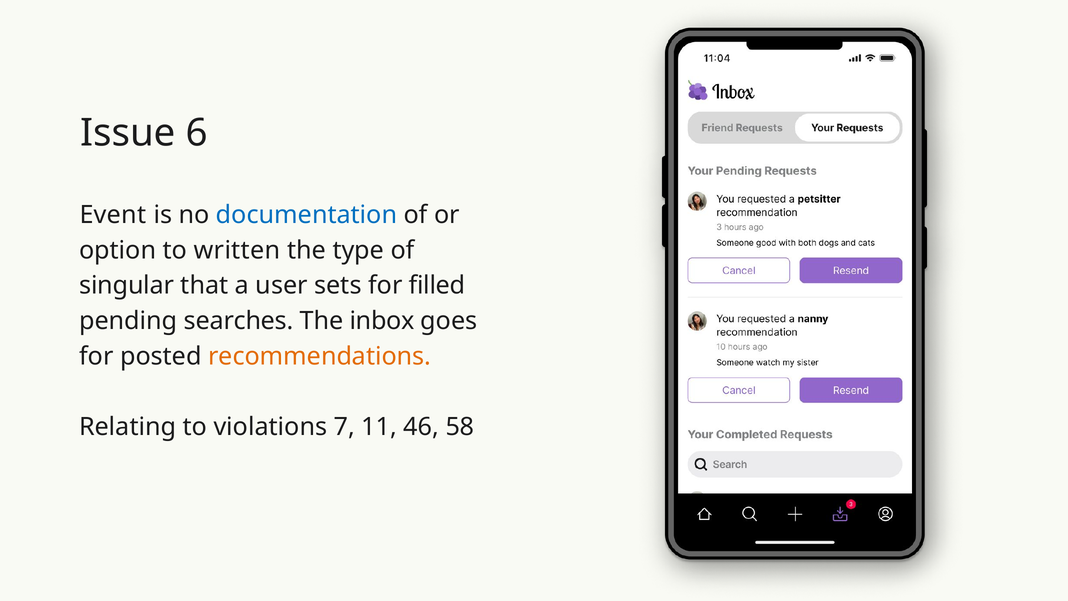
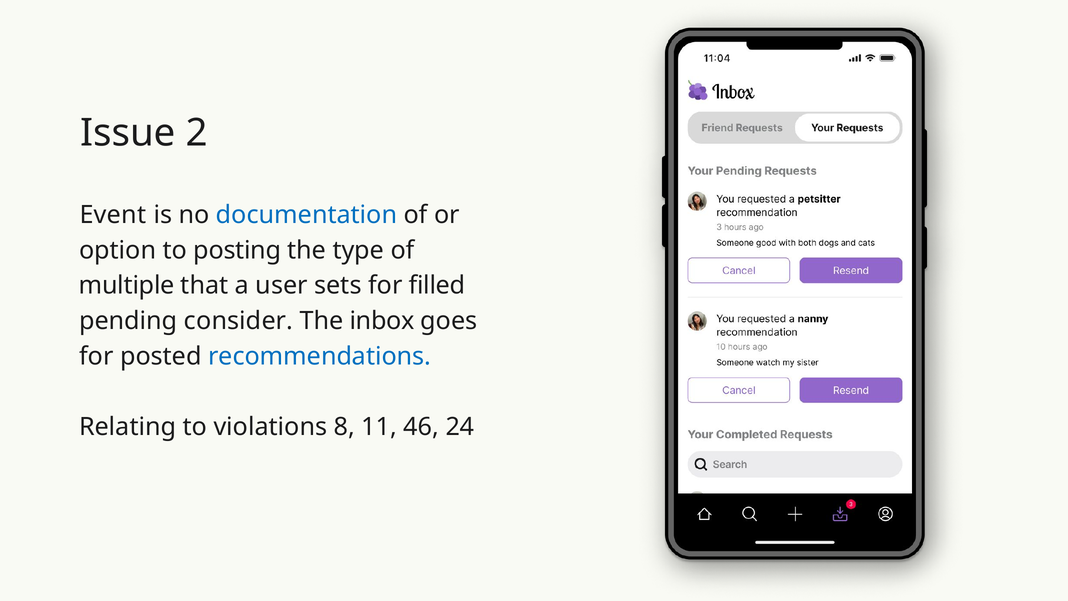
6: 6 -> 2
written: written -> posting
singular: singular -> multiple
searches: searches -> consider
recommendations colour: orange -> blue
7: 7 -> 8
58: 58 -> 24
